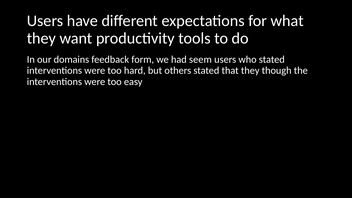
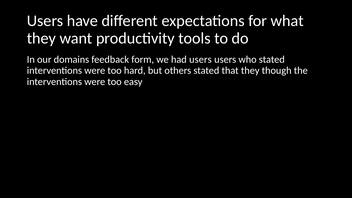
had seem: seem -> users
